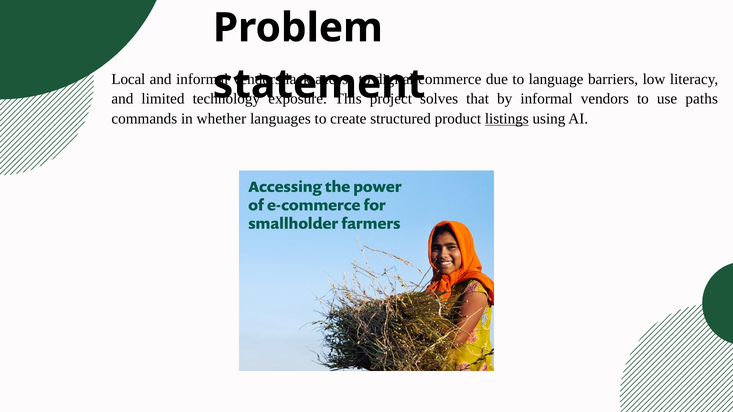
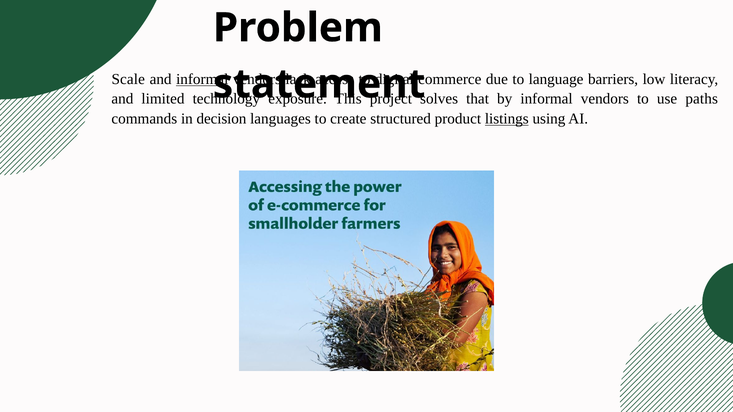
Local: Local -> Scale
informal at (202, 79) underline: none -> present
whether: whether -> decision
